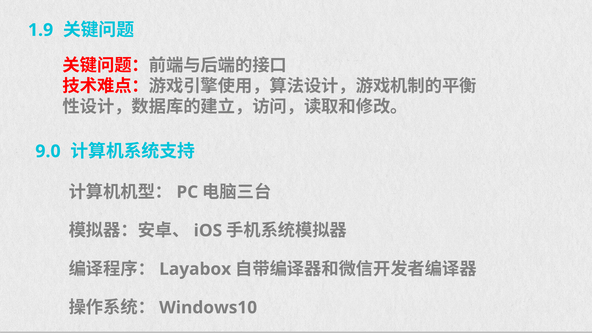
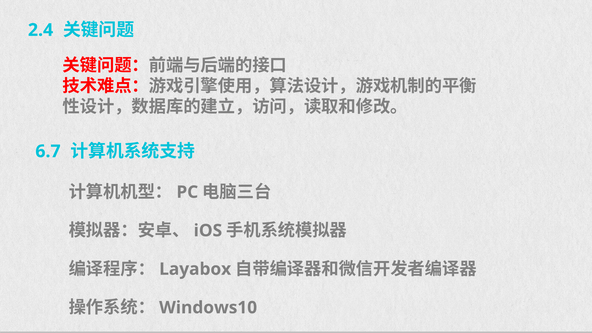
1.9: 1.9 -> 2.4
9.0: 9.0 -> 6.7
